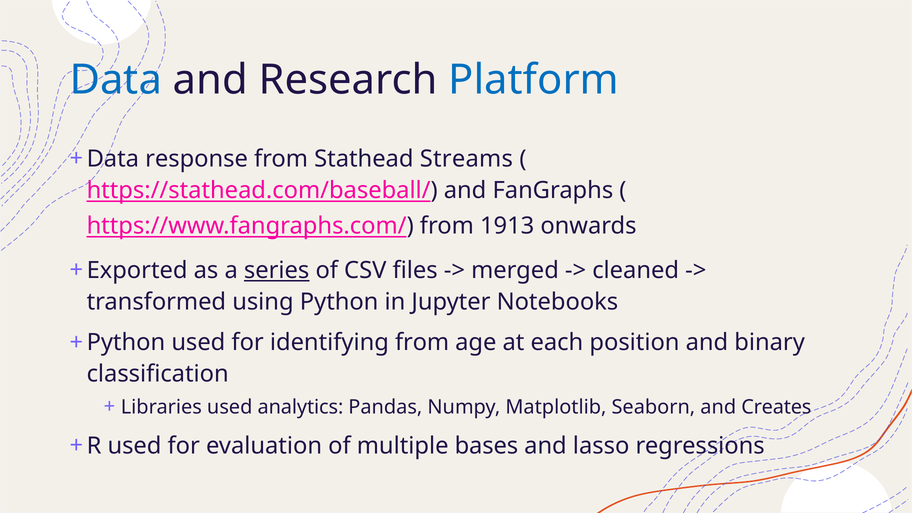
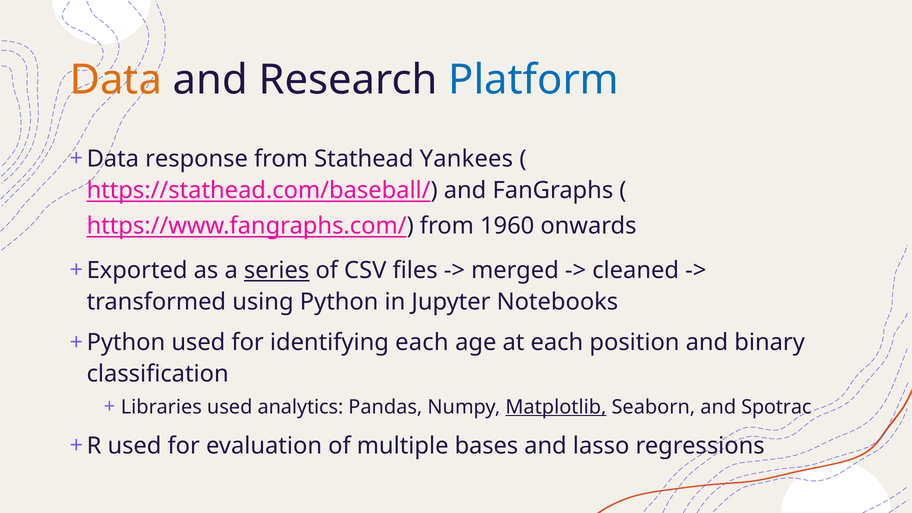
Data colour: blue -> orange
Streams: Streams -> Yankees
1913: 1913 -> 1960
identifying from: from -> each
Matplotlib underline: none -> present
Creates: Creates -> Spotrac
